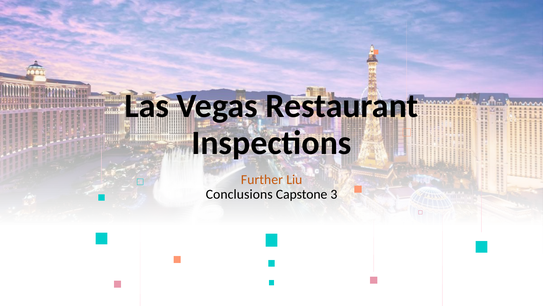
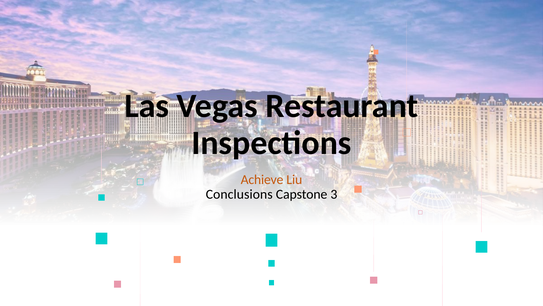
Further: Further -> Achieve
